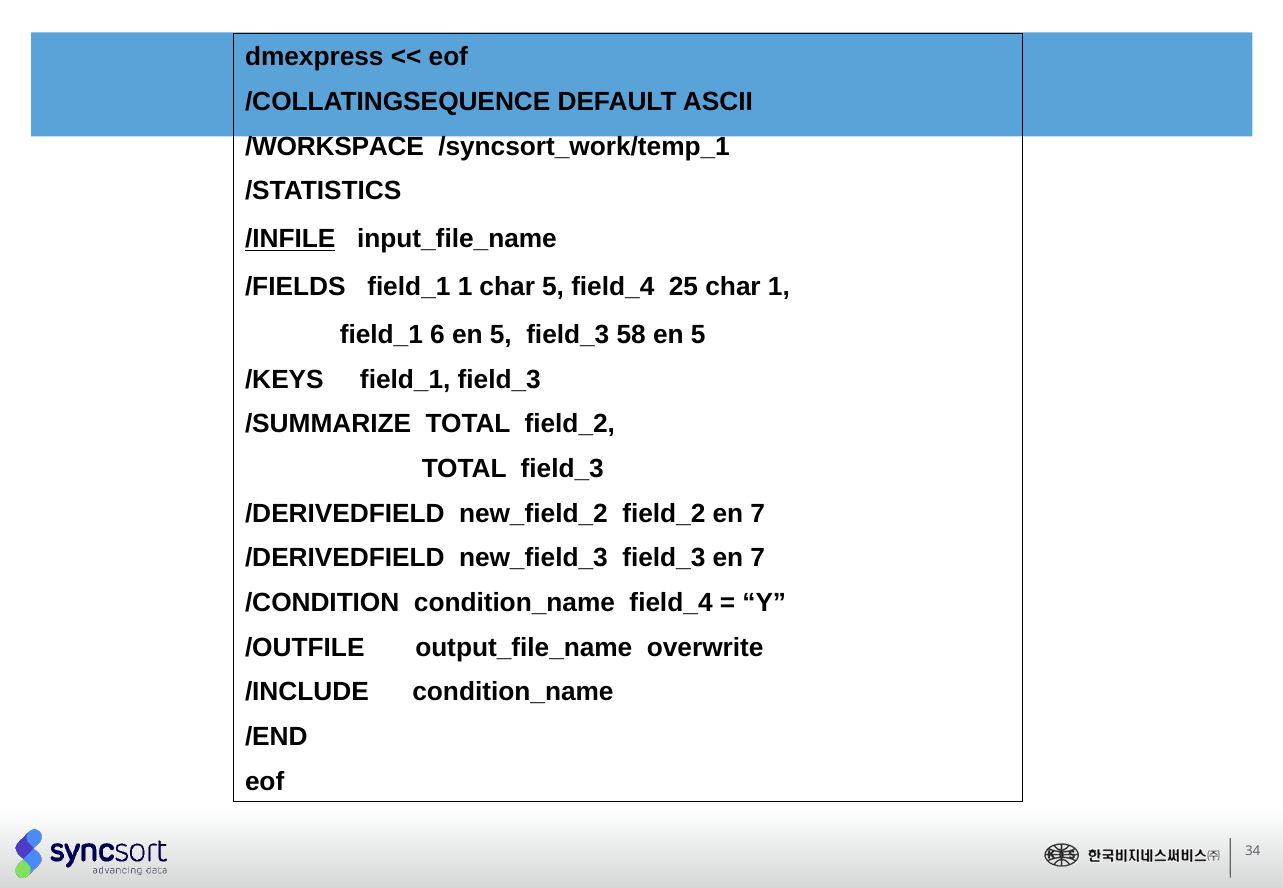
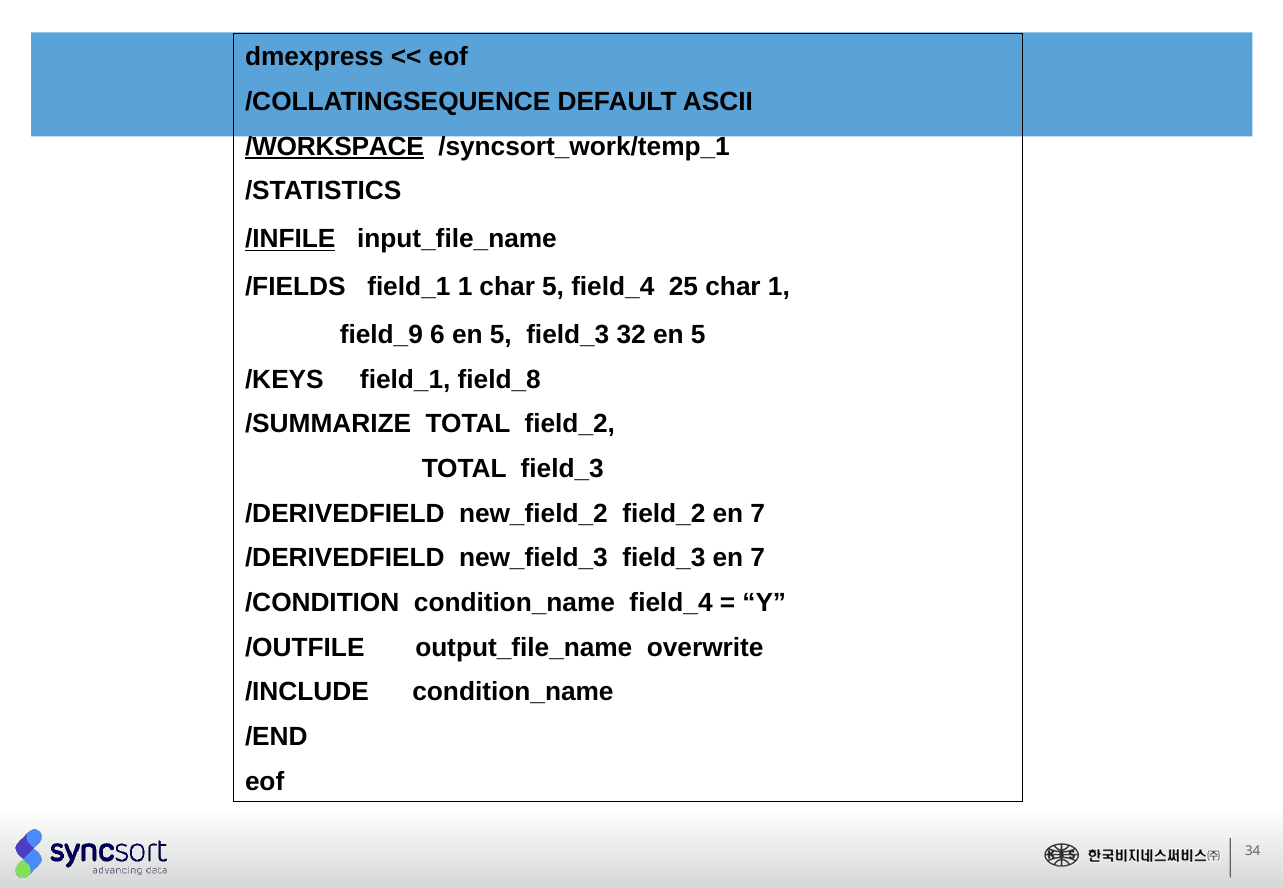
/WORKSPACE underline: none -> present
field_1 at (381, 335): field_1 -> field_9
58: 58 -> 32
field_1 field_3: field_3 -> field_8
